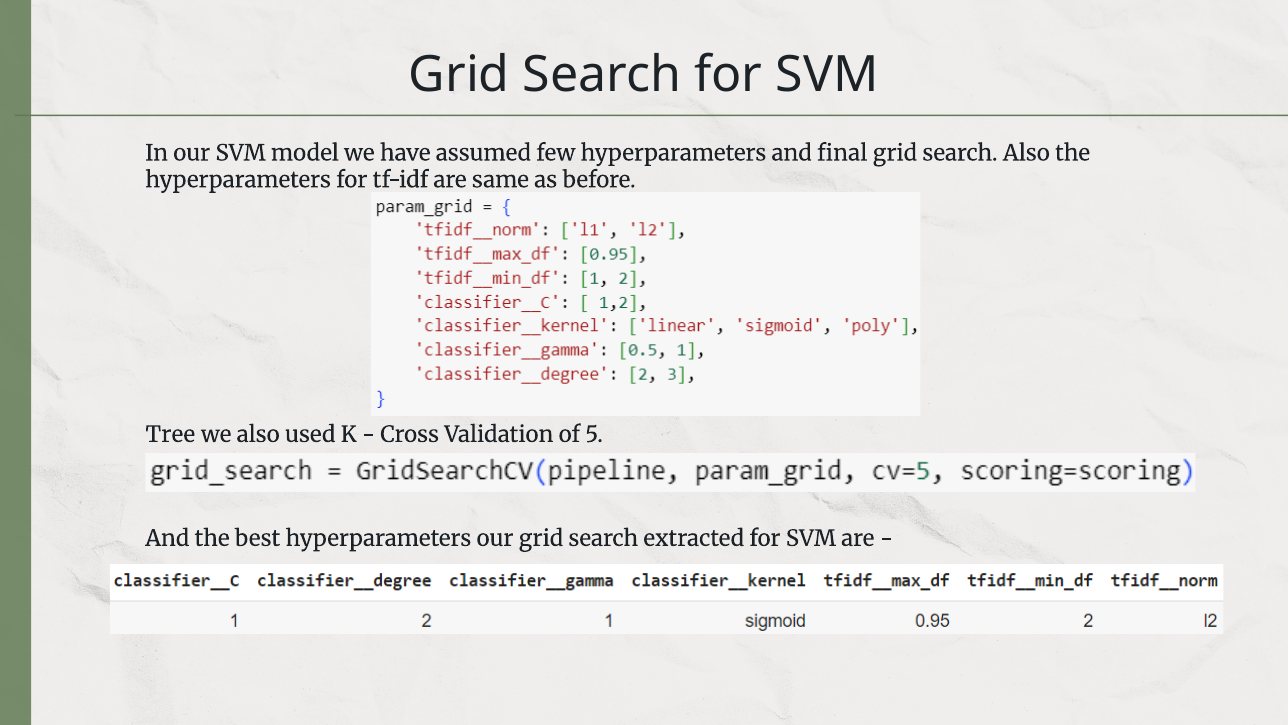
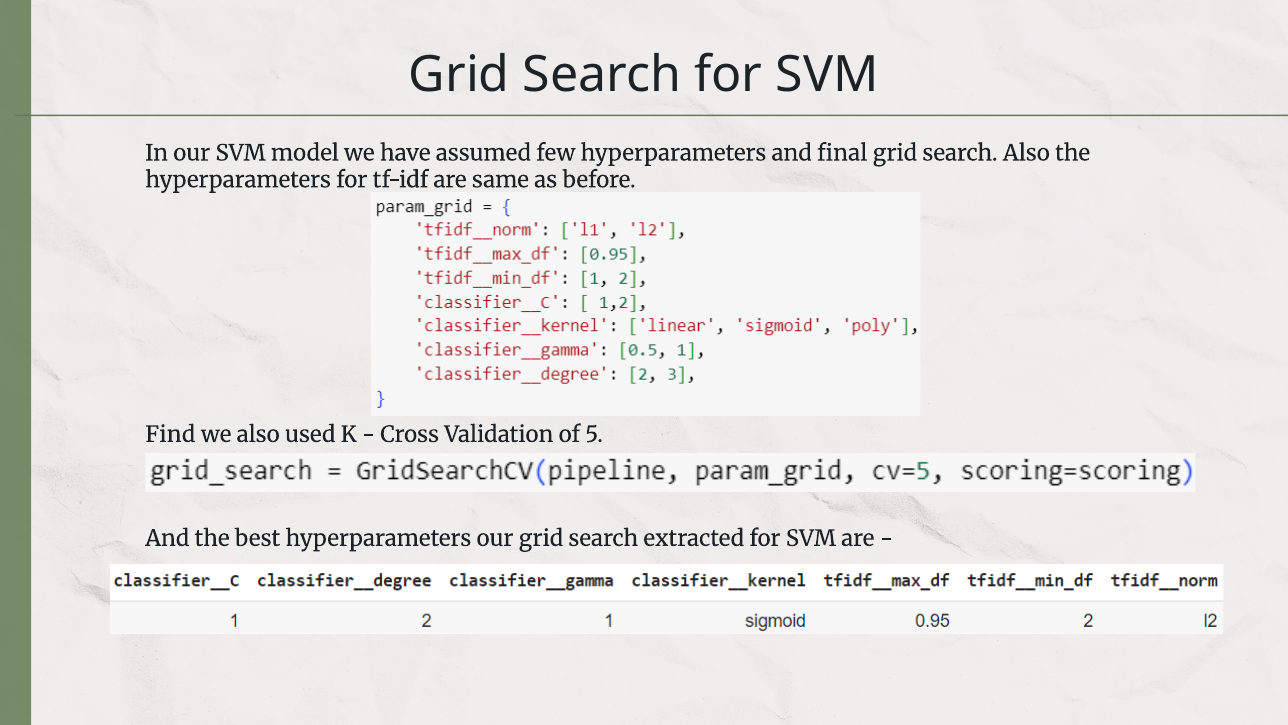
Tree: Tree -> Find
